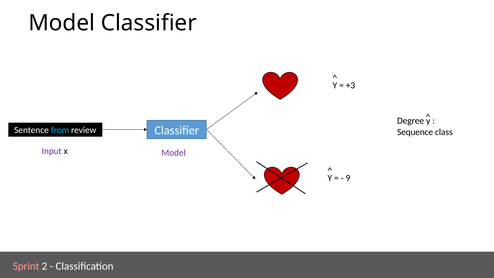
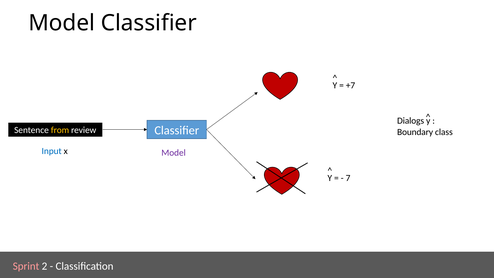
+3: +3 -> +7
Degree: Degree -> Dialogs
from colour: light blue -> yellow
Sequence: Sequence -> Boundary
Input colour: purple -> blue
9: 9 -> 7
